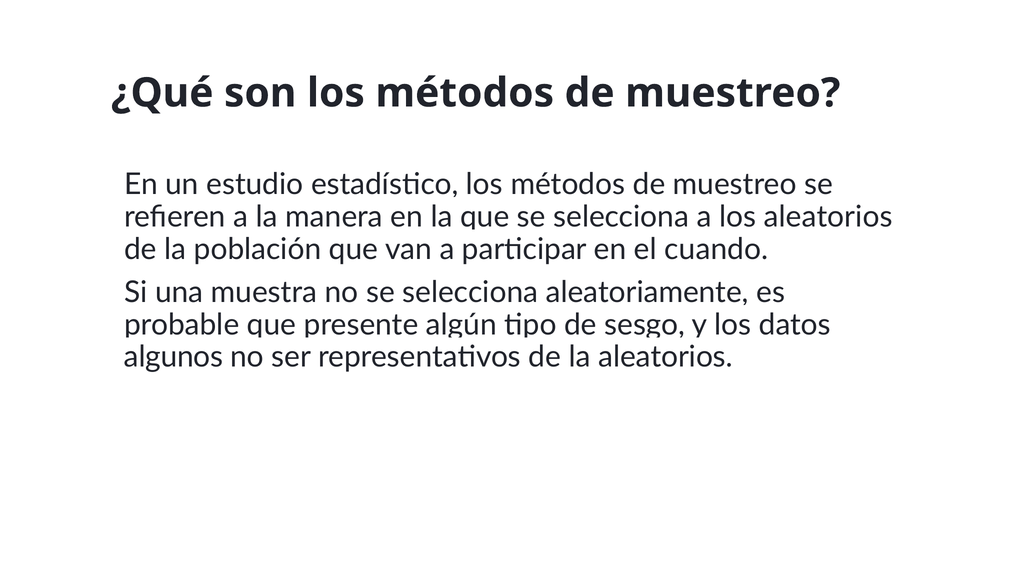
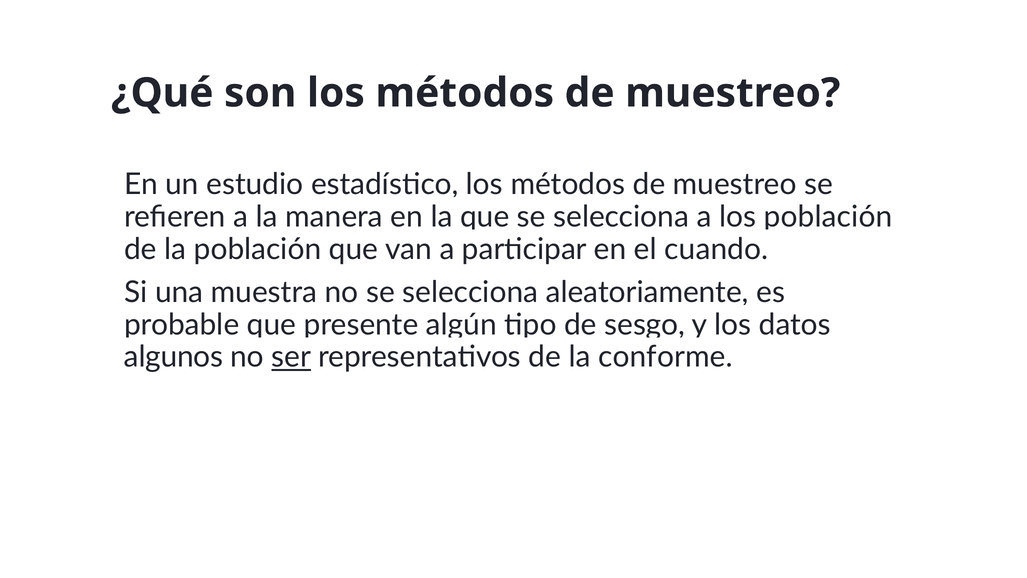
aleatorios at (828, 217): aleatorios -> población
ser underline: none -> present
la aleatorios: aleatorios -> conforme
